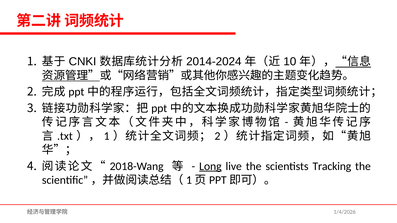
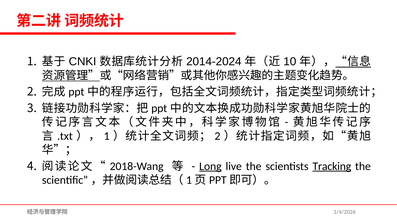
Tracking underline: none -> present
